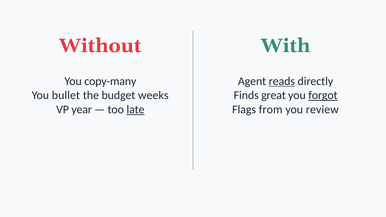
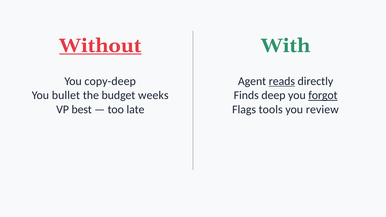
Without underline: none -> present
copy-many: copy-many -> copy-deep
great: great -> deep
year: year -> best
late underline: present -> none
from: from -> tools
